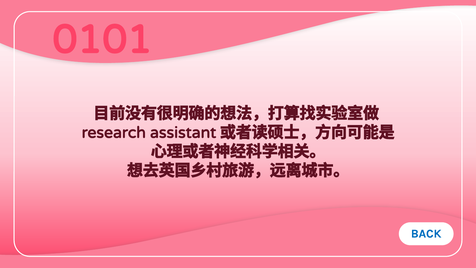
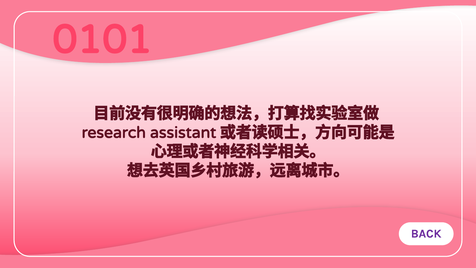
BACK colour: blue -> purple
